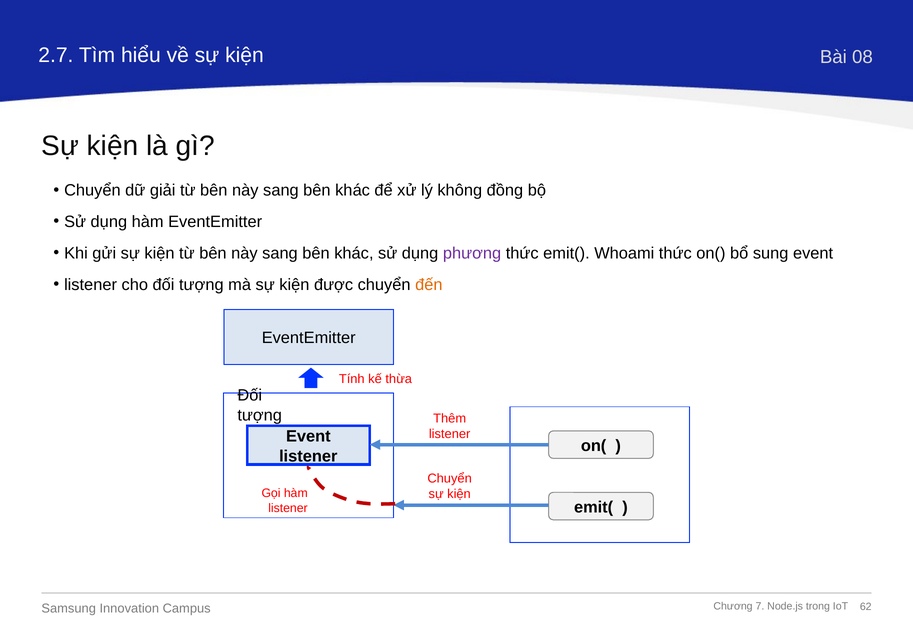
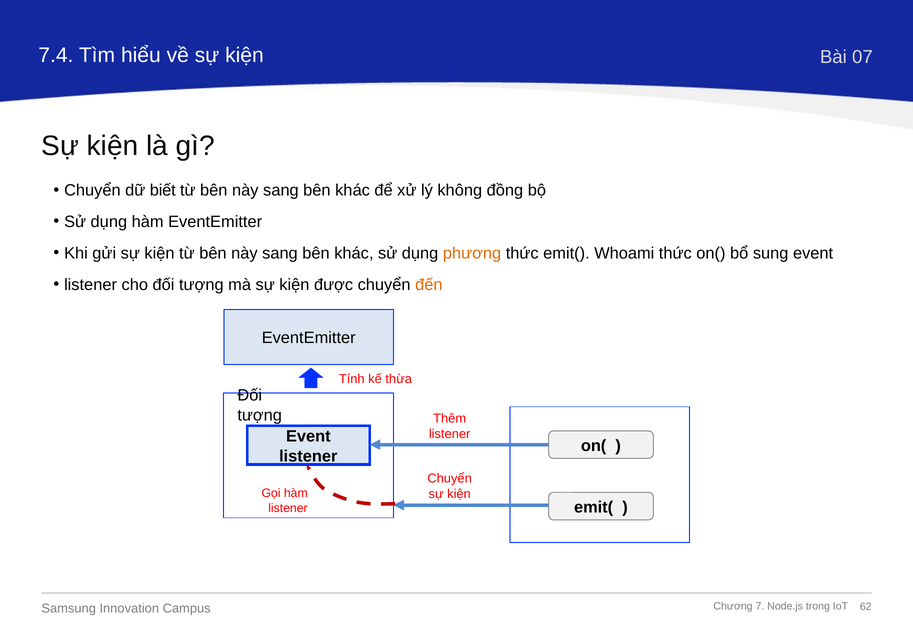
2.7: 2.7 -> 7.4
08: 08 -> 07
giải: giải -> biết
phương colour: purple -> orange
